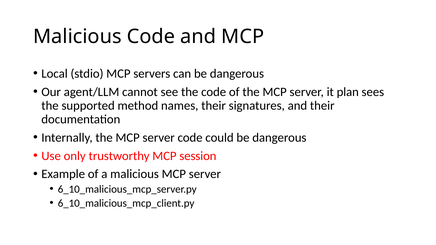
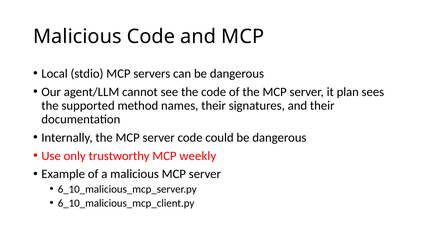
session: session -> weekly
